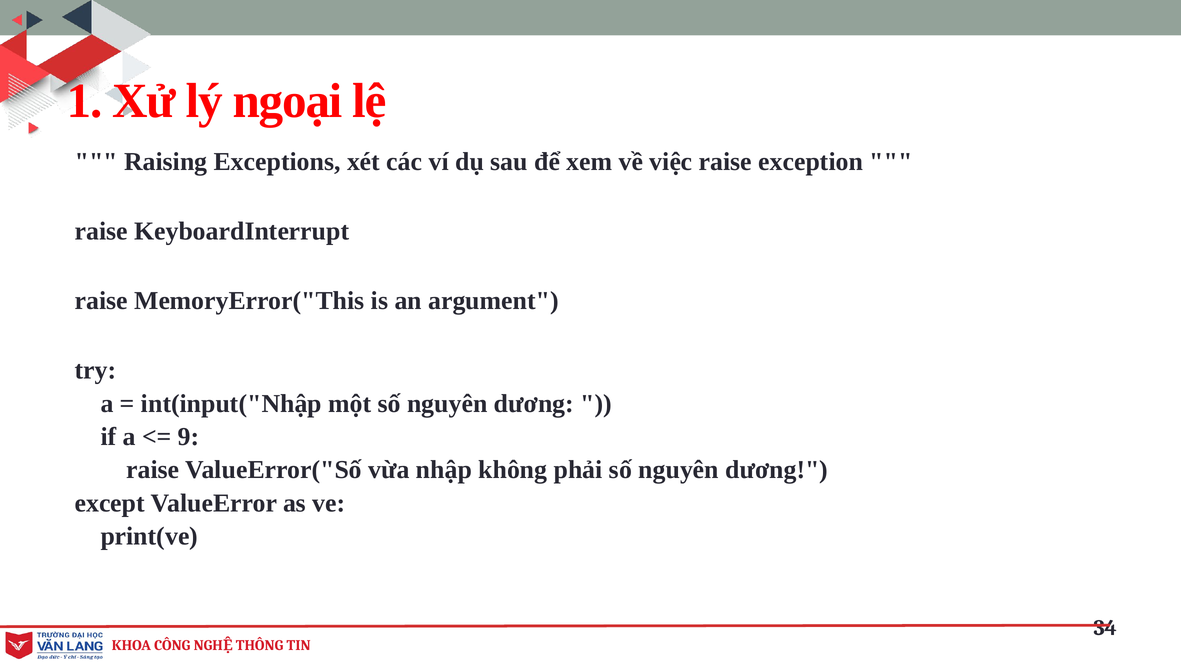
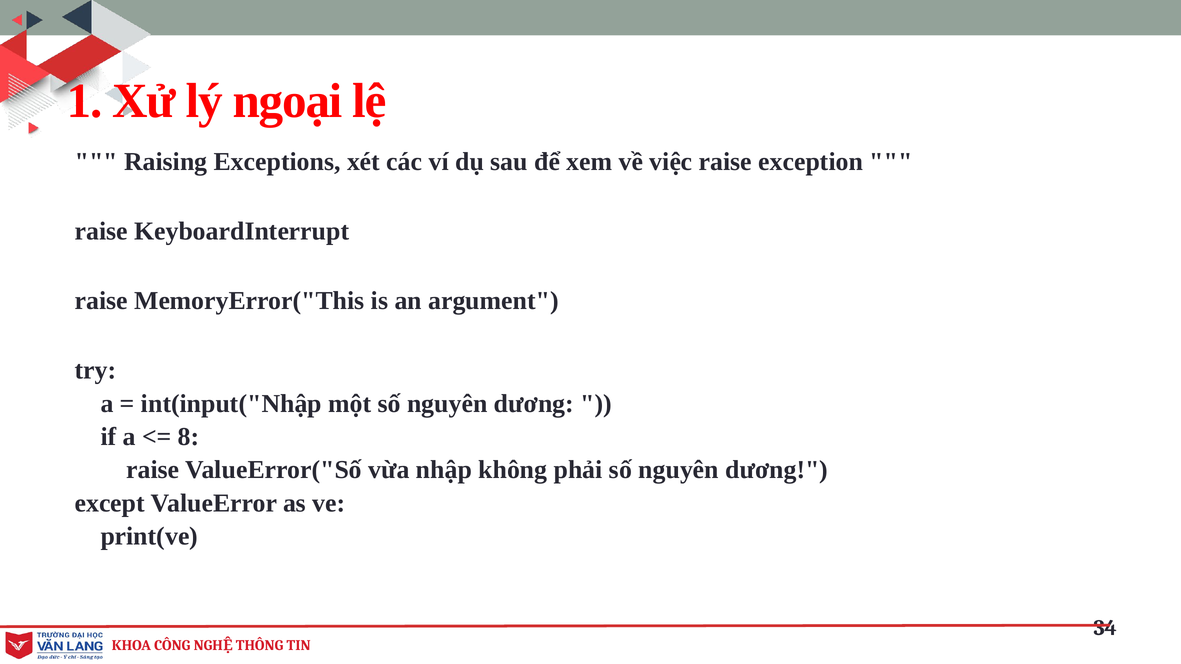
9: 9 -> 8
